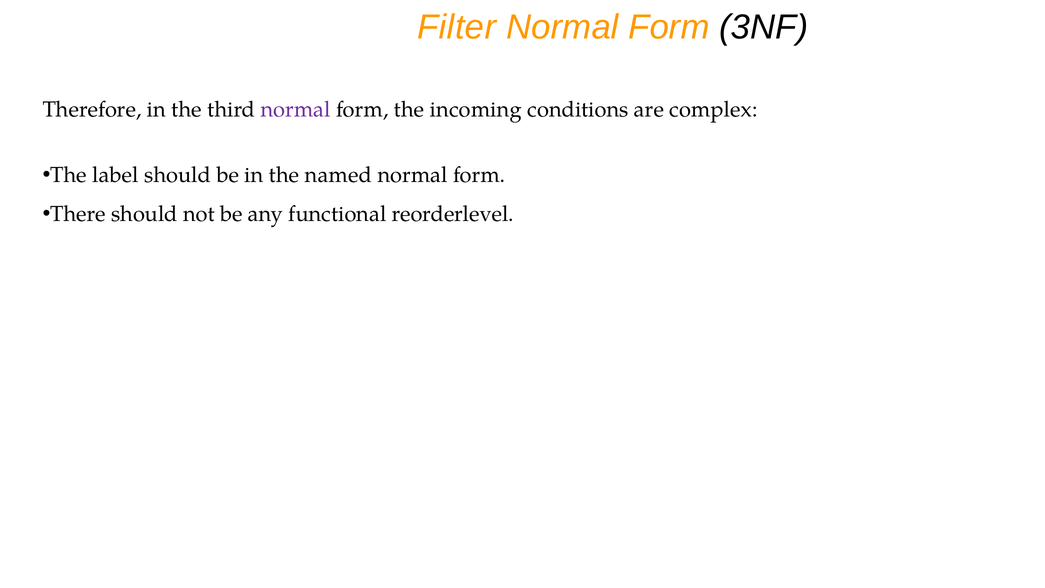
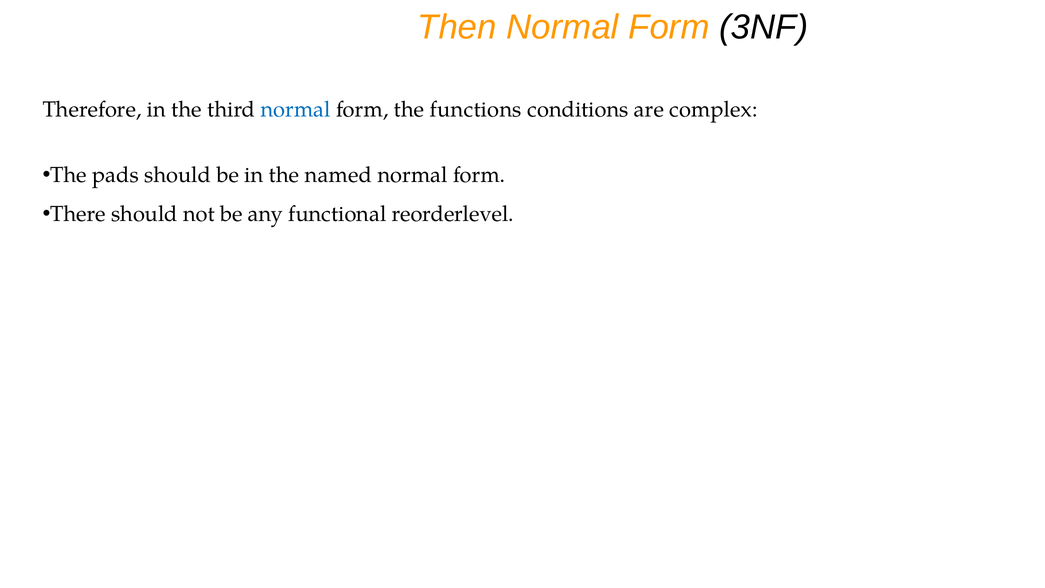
Filter: Filter -> Then
normal at (296, 110) colour: purple -> blue
incoming: incoming -> functions
label: label -> pads
